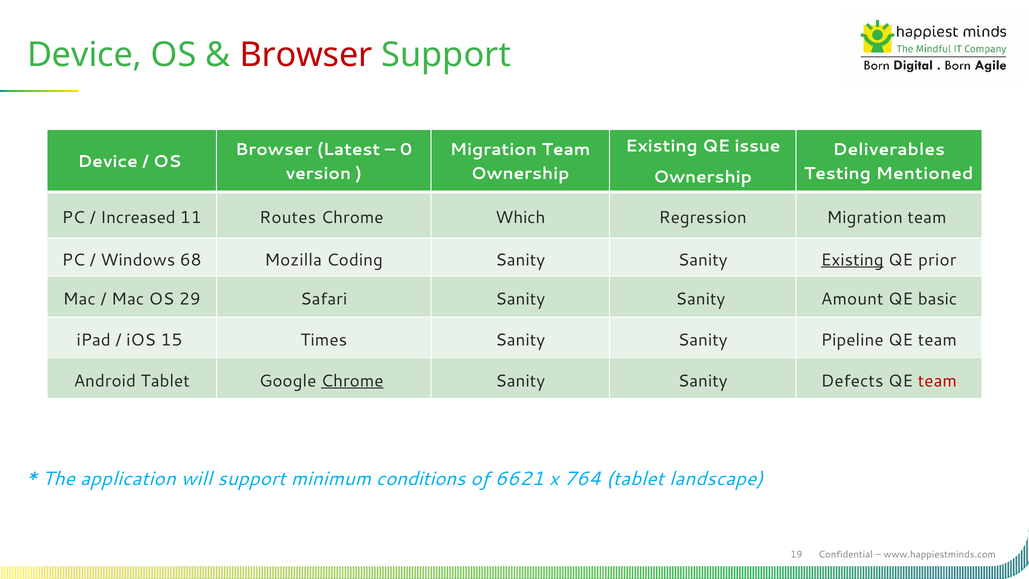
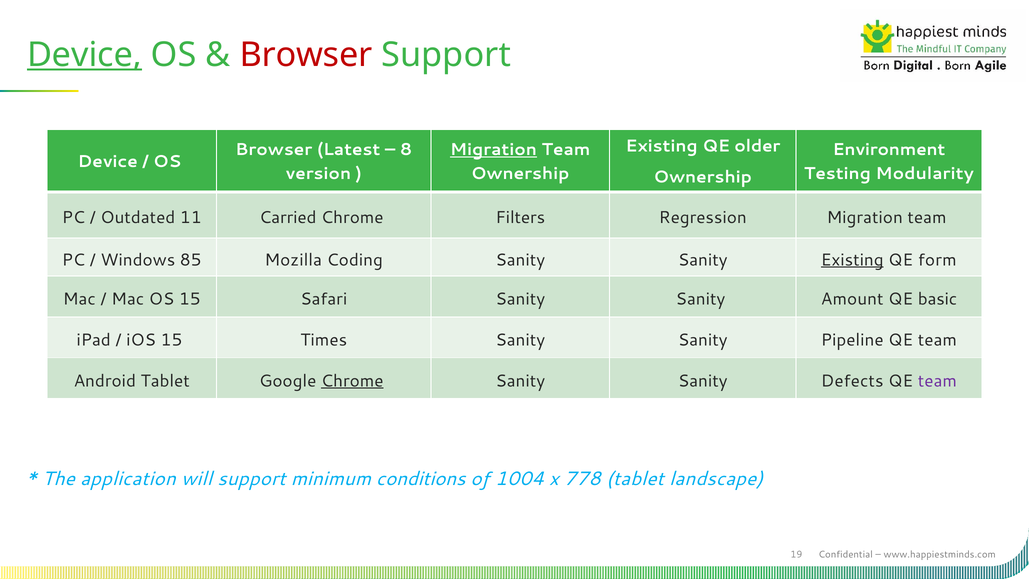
Device at (85, 55) underline: none -> present
issue: issue -> older
0: 0 -> 8
Migration at (493, 149) underline: none -> present
Deliverables: Deliverables -> Environment
Mentioned: Mentioned -> Modularity
Increased: Increased -> Outdated
Routes: Routes -> Carried
Which: Which -> Filters
68: 68 -> 85
prior: prior -> form
OS 29: 29 -> 15
team at (937, 381) colour: red -> purple
6621: 6621 -> 1004
764: 764 -> 778
